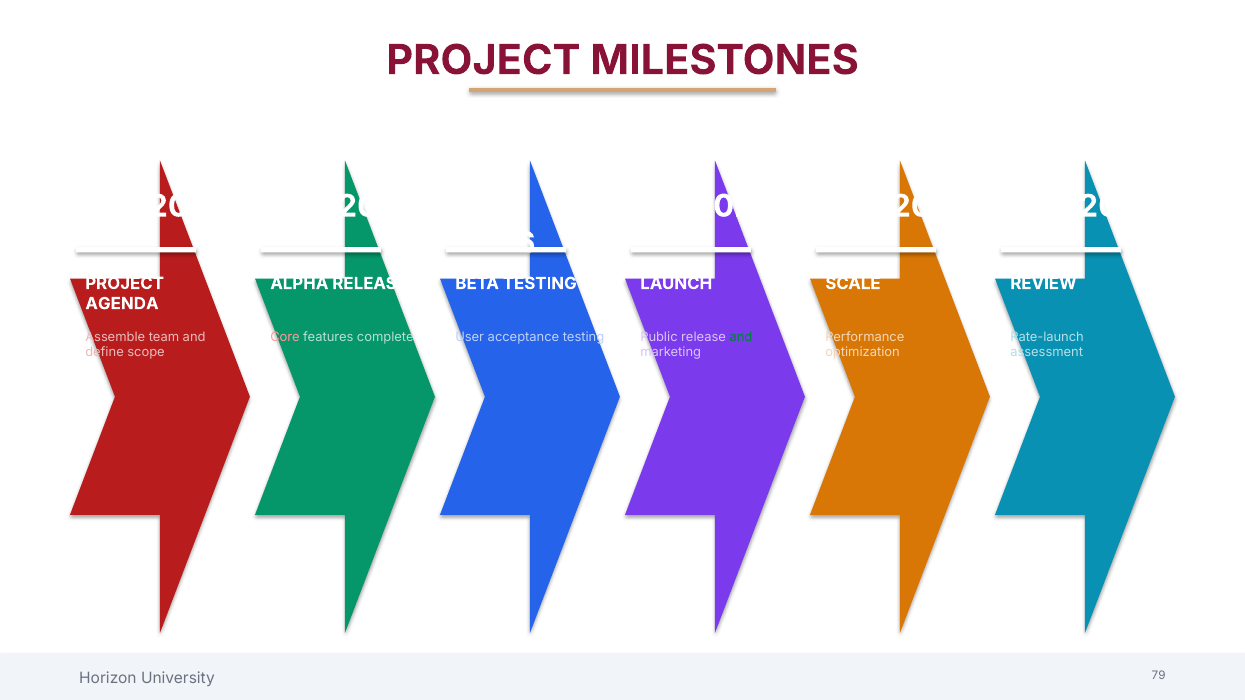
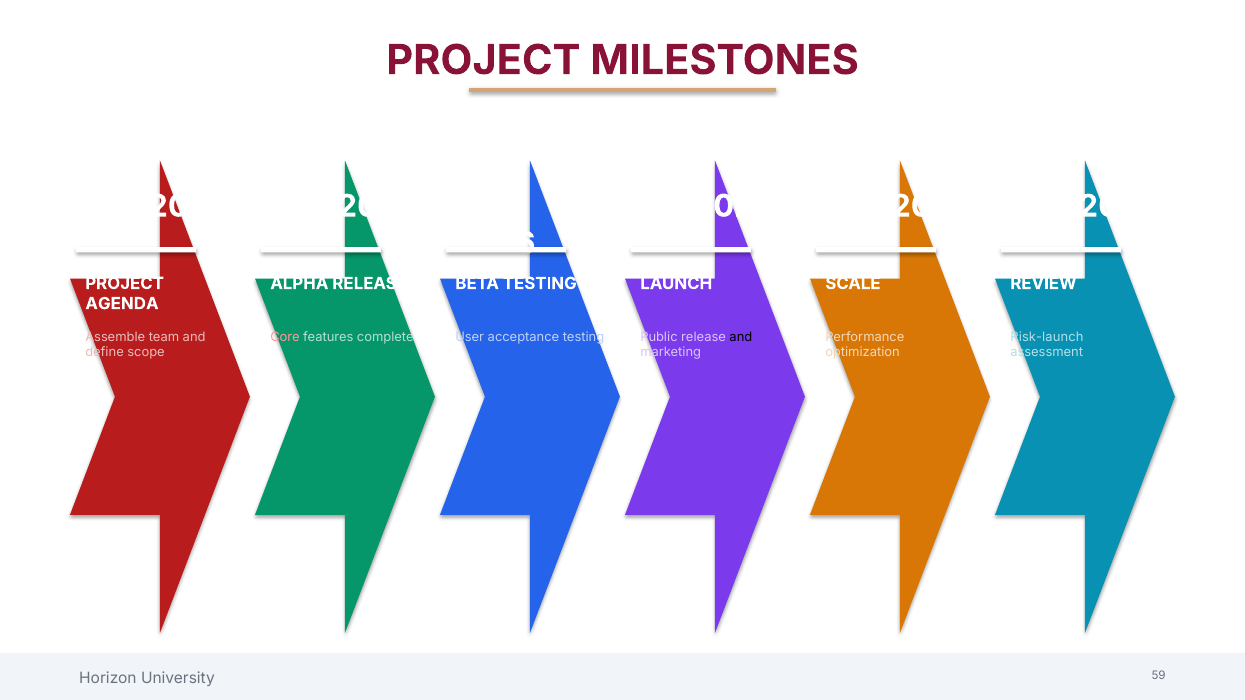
and at (741, 337) colour: green -> black
Rate-launch: Rate-launch -> Risk-launch
79: 79 -> 59
